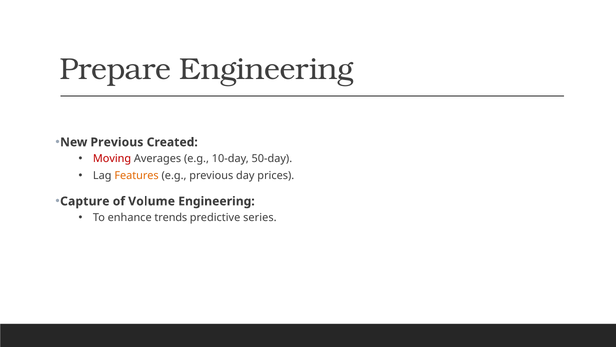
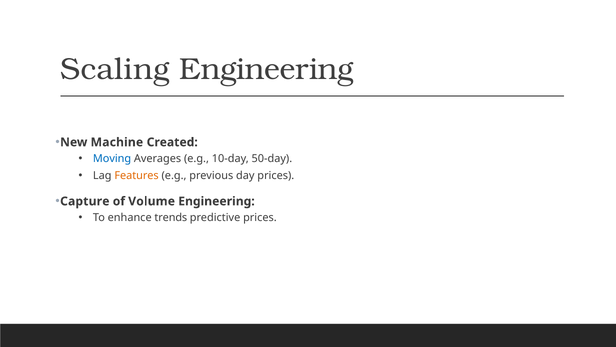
Prepare: Prepare -> Scaling
New Previous: Previous -> Machine
Moving colour: red -> blue
predictive series: series -> prices
